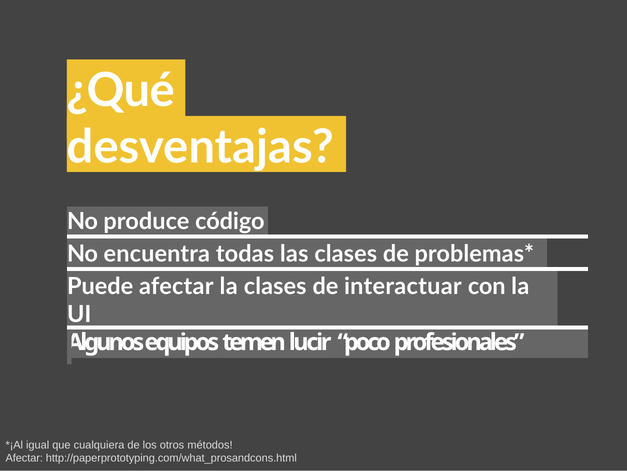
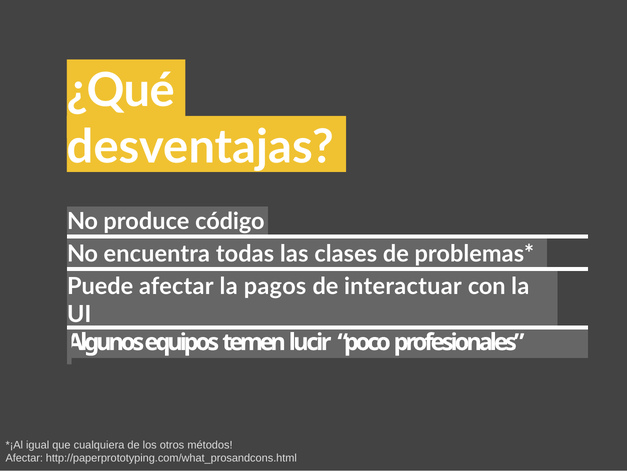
la clases: clases -> pagos
